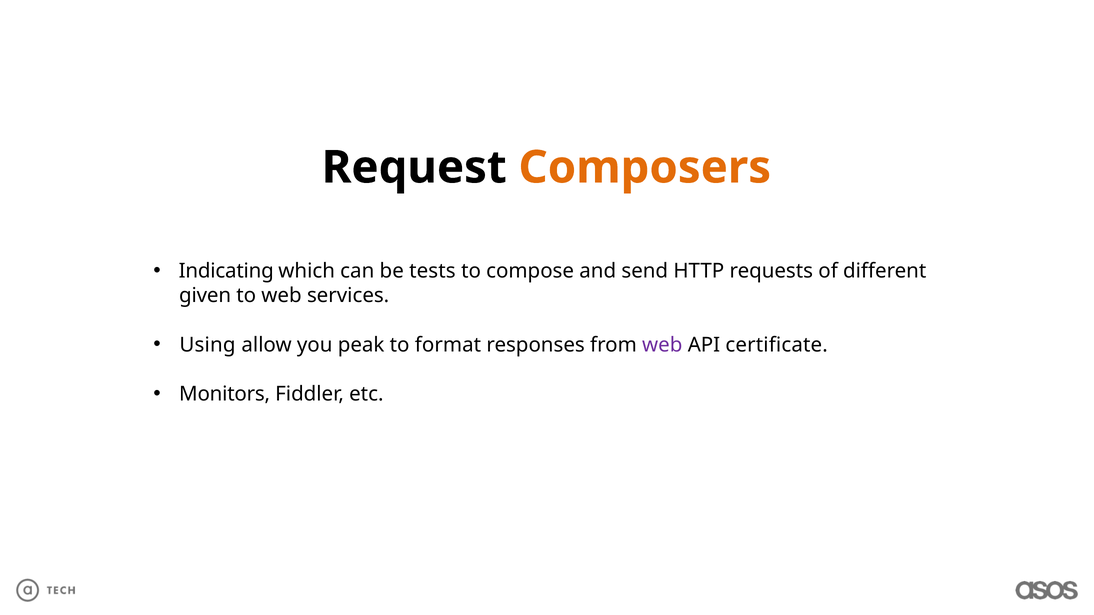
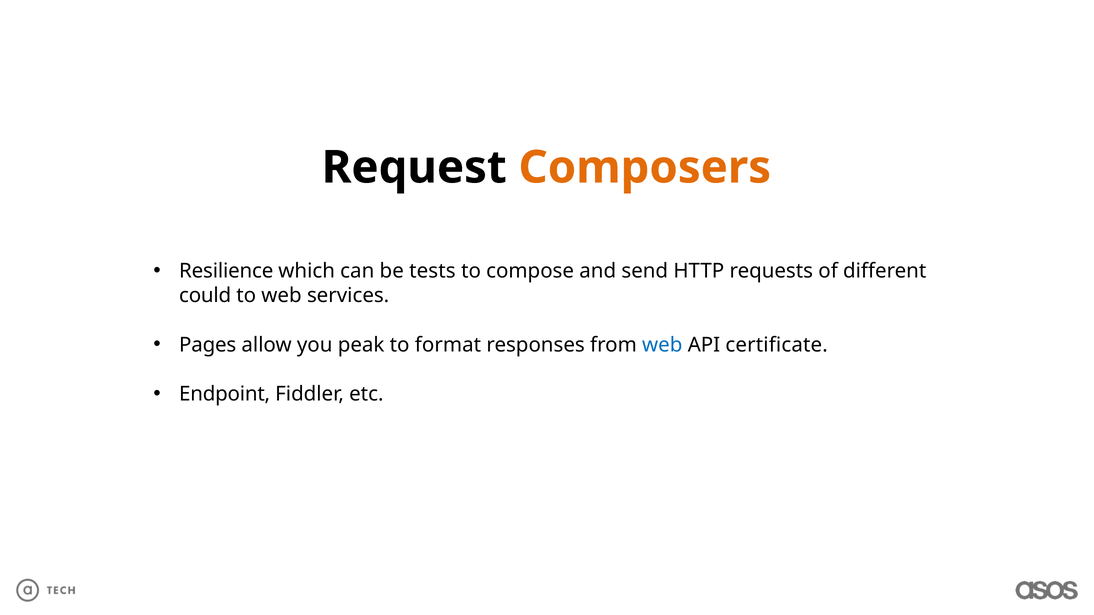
Indicating: Indicating -> Resilience
given: given -> could
Using: Using -> Pages
web at (662, 345) colour: purple -> blue
Monitors: Monitors -> Endpoint
